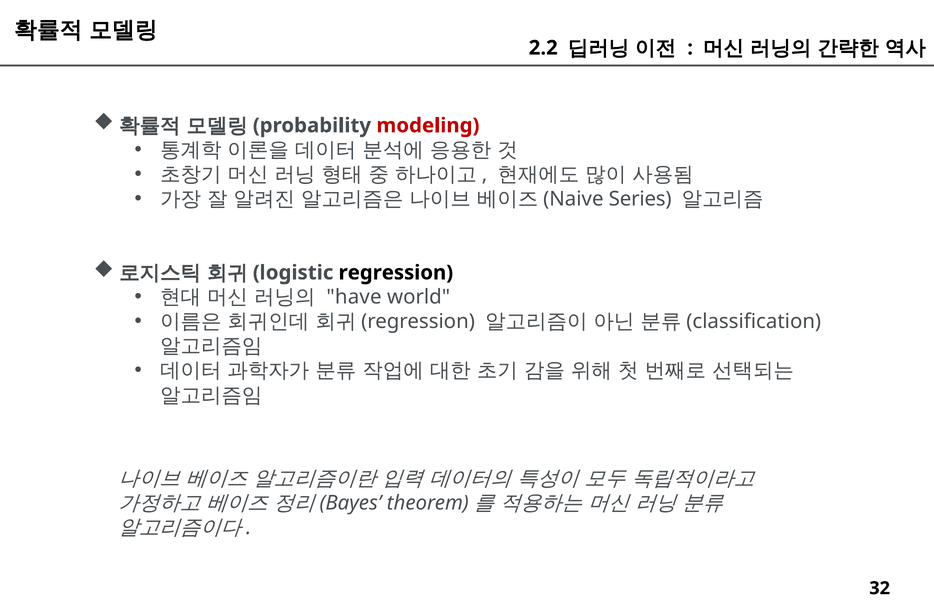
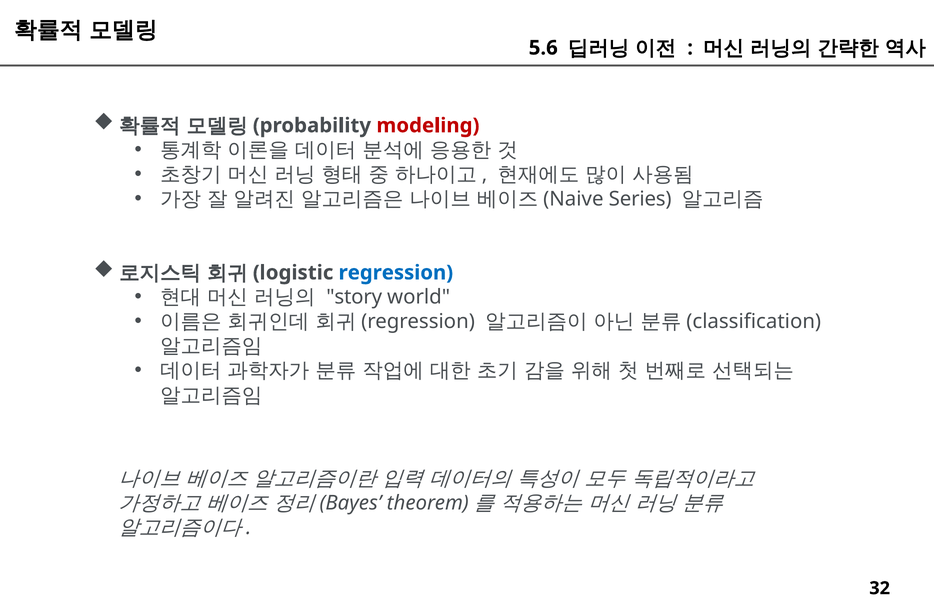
2.2: 2.2 -> 5.6
regression colour: black -> blue
have: have -> story
